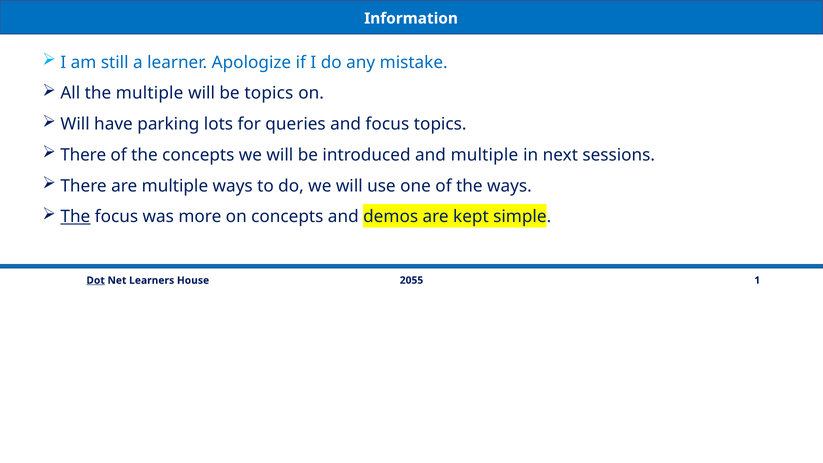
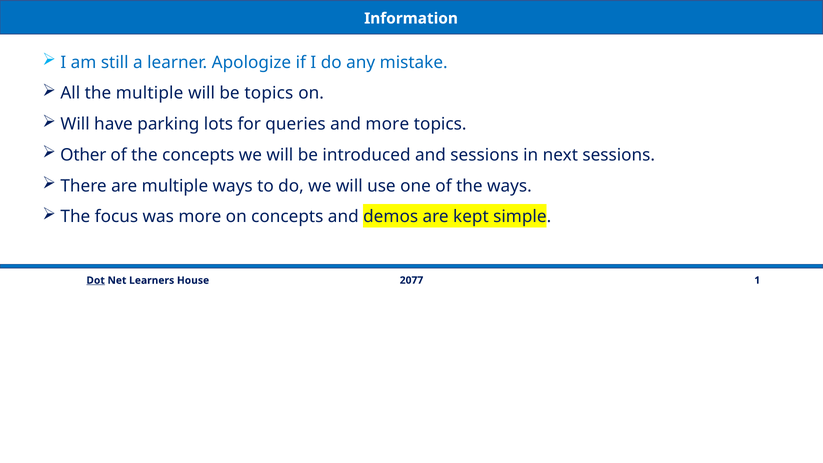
and focus: focus -> more
There at (83, 155): There -> Other
and multiple: multiple -> sessions
The at (75, 217) underline: present -> none
2055: 2055 -> 2077
